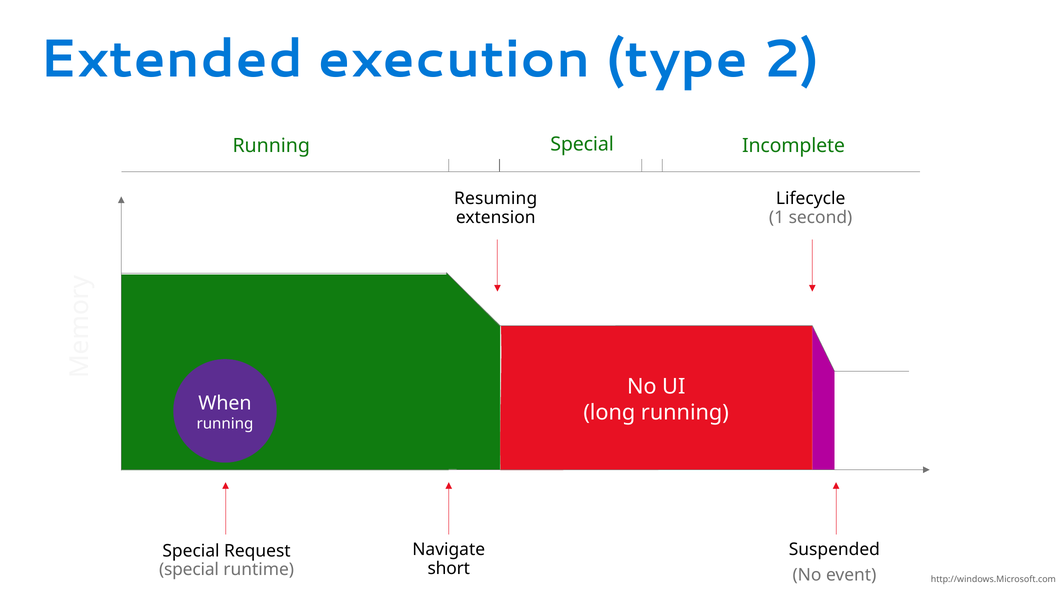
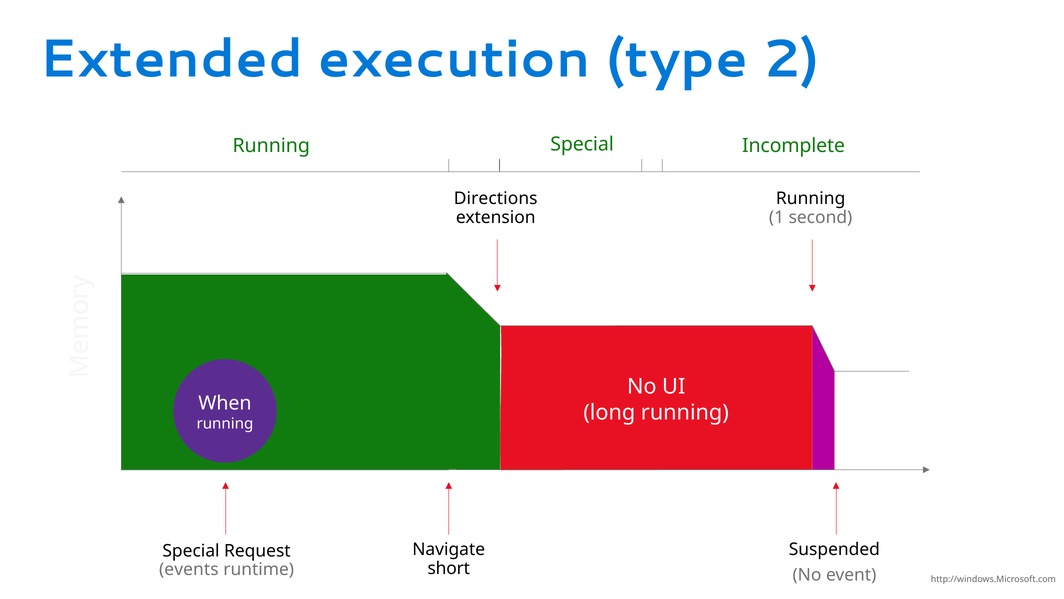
Resuming: Resuming -> Directions
Lifecycle at (811, 198): Lifecycle -> Running
special at (189, 569): special -> events
